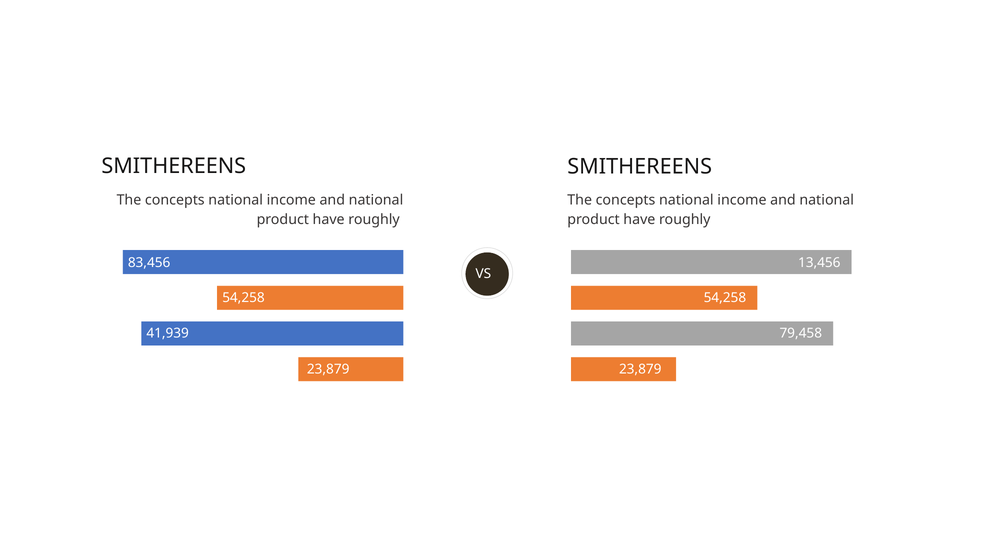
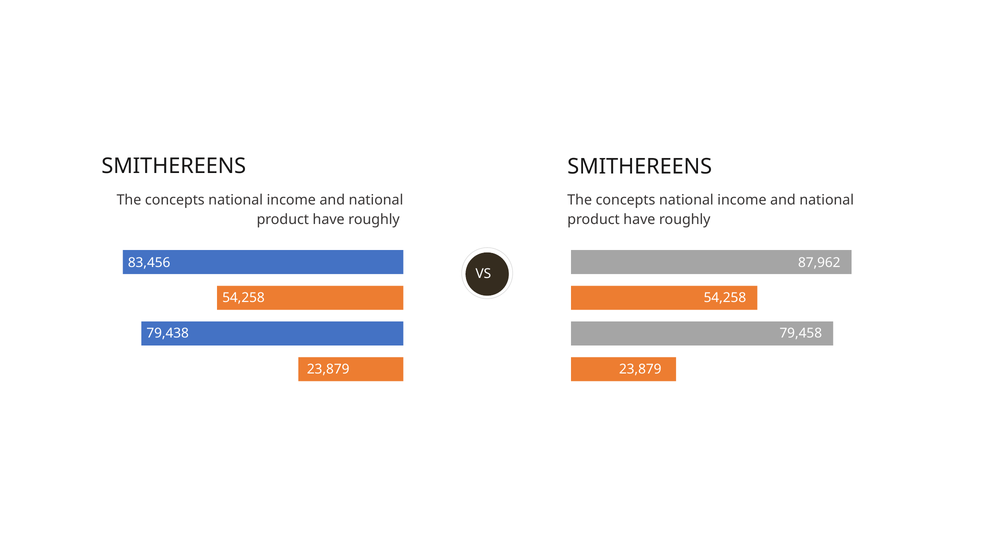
13,456: 13,456 -> 87,962
41,939: 41,939 -> 79,438
